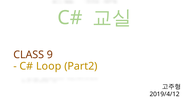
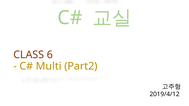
9: 9 -> 6
Loop: Loop -> Multi
